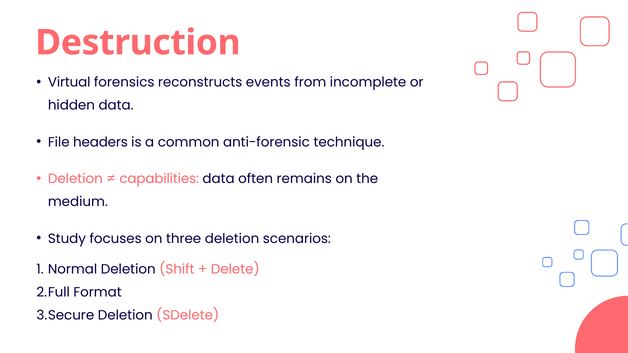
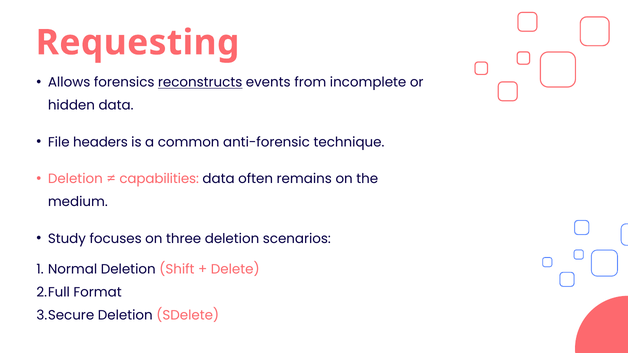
Destruction: Destruction -> Requesting
Virtual: Virtual -> Allows
reconstructs underline: none -> present
